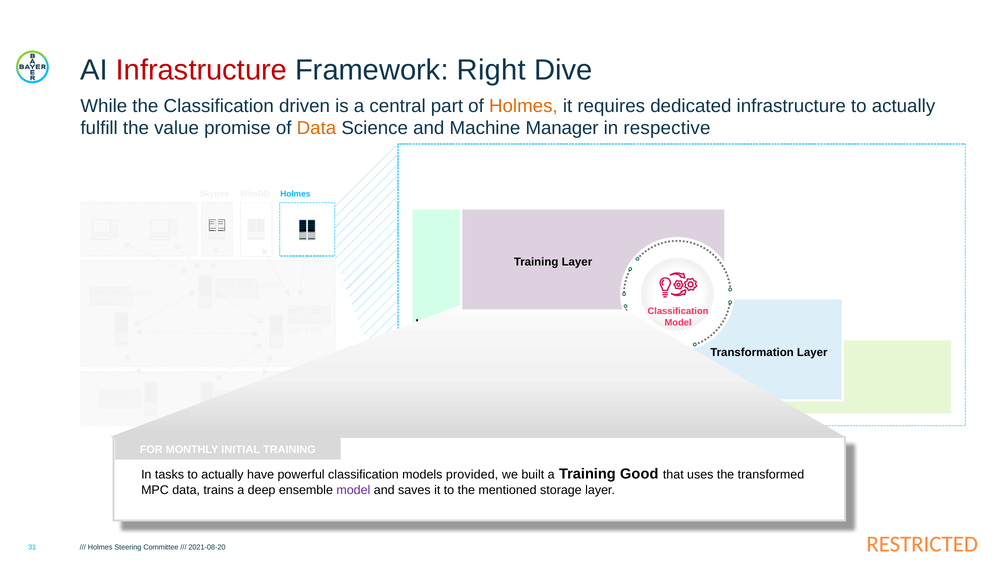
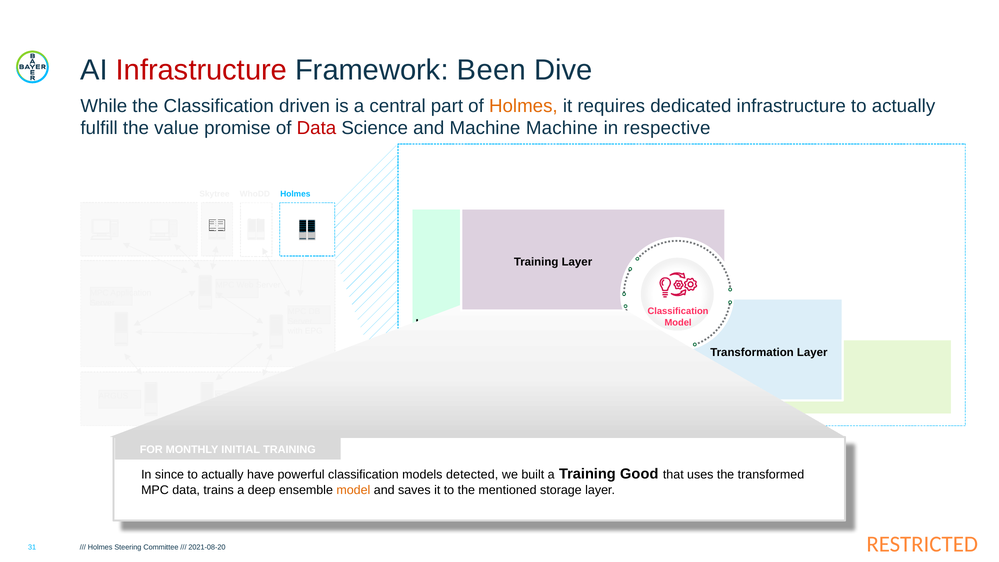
Right: Right -> Been
Data at (316, 128) colour: orange -> red
Machine Manager: Manager -> Machine
tasks: tasks -> since
provided: provided -> detected
model at (353, 490) colour: purple -> orange
